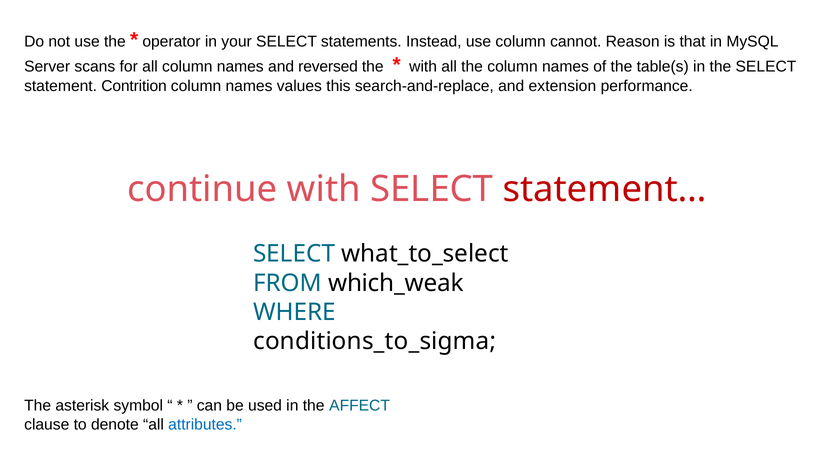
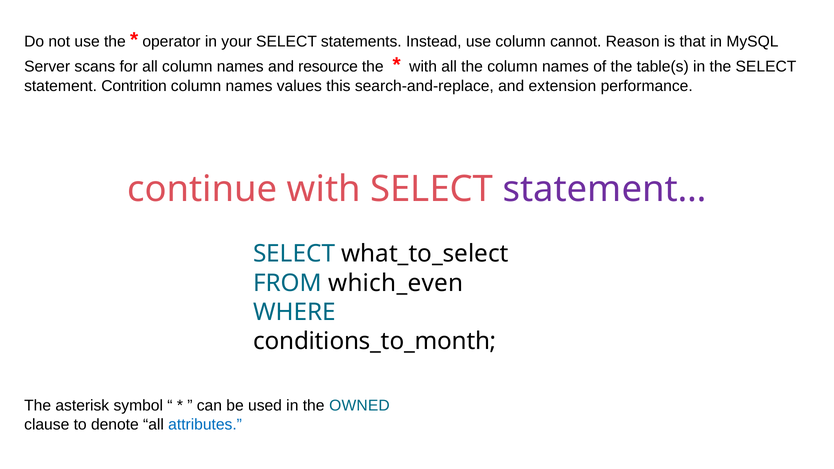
reversed: reversed -> resource
statement… colour: red -> purple
which_weak: which_weak -> which_even
conditions_to_sigma: conditions_to_sigma -> conditions_to_month
AFFECT: AFFECT -> OWNED
